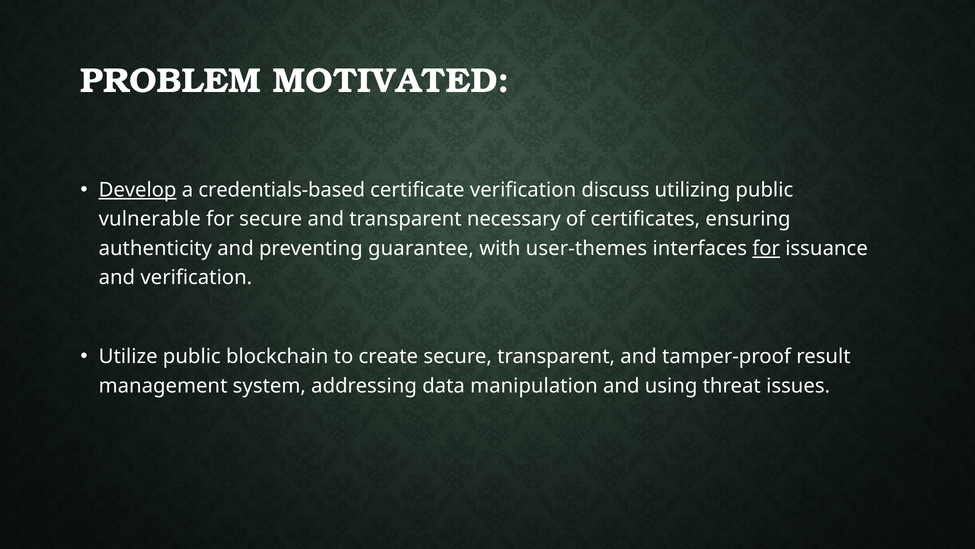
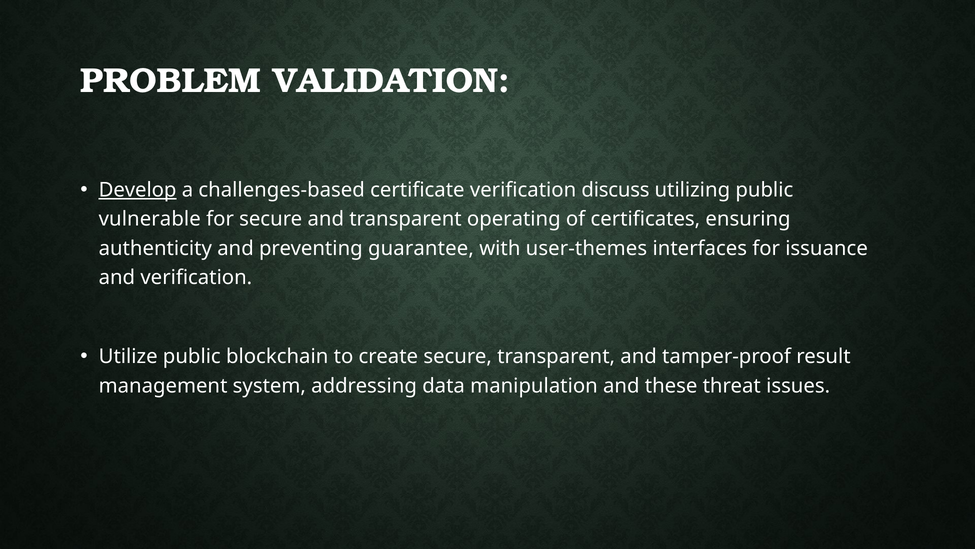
MOTIVATED: MOTIVATED -> VALIDATION
credentials-based: credentials-based -> challenges-based
necessary: necessary -> operating
for at (766, 248) underline: present -> none
using: using -> these
